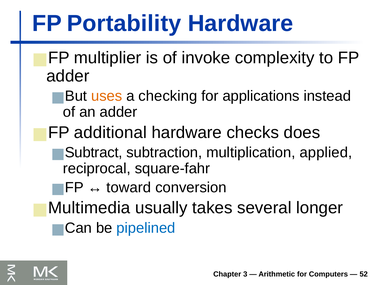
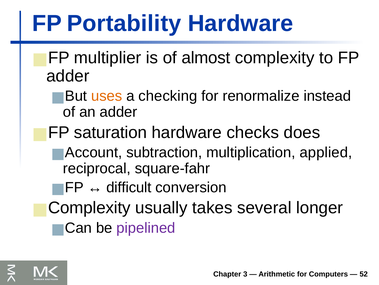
invoke: invoke -> almost
applications: applications -> renormalize
additional: additional -> saturation
Subtract: Subtract -> Account
toward: toward -> difficult
Multimedia at (89, 207): Multimedia -> Complexity
pipelined colour: blue -> purple
